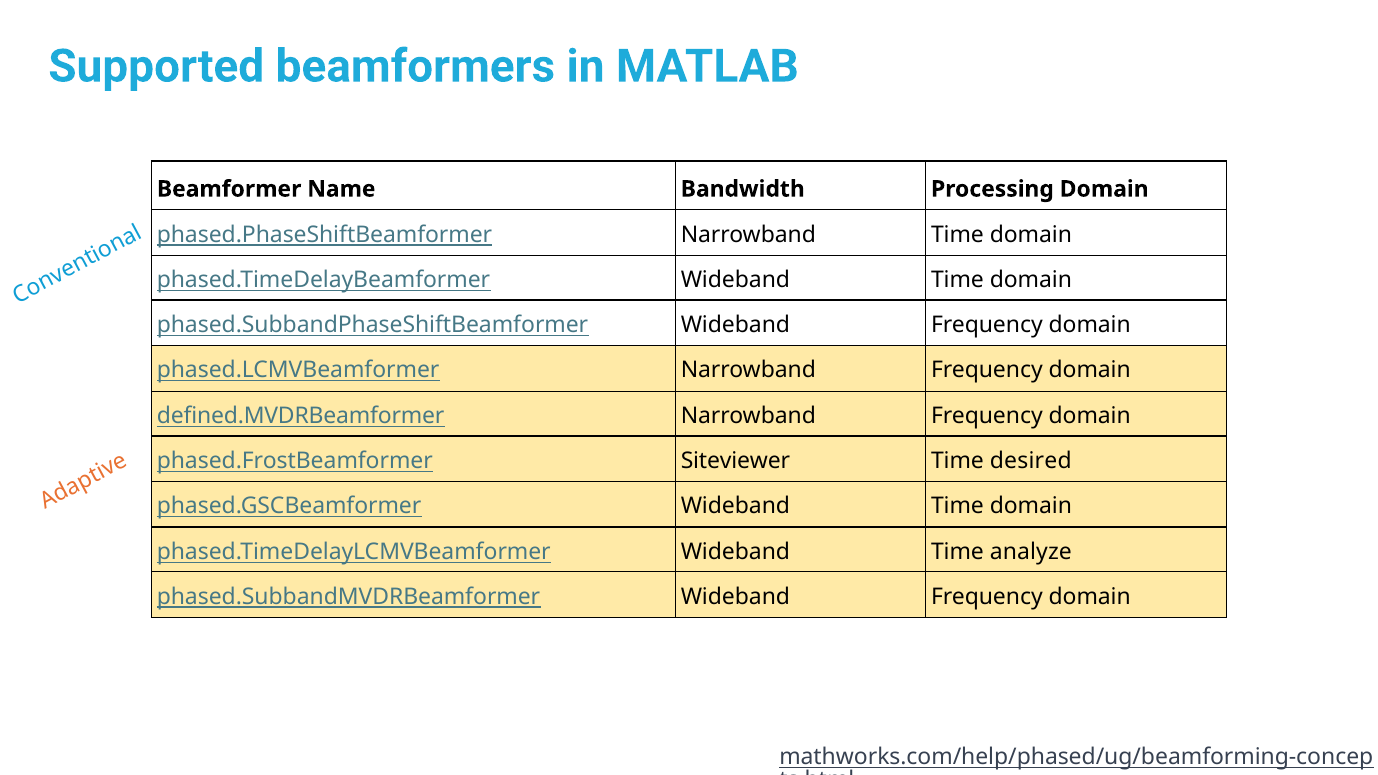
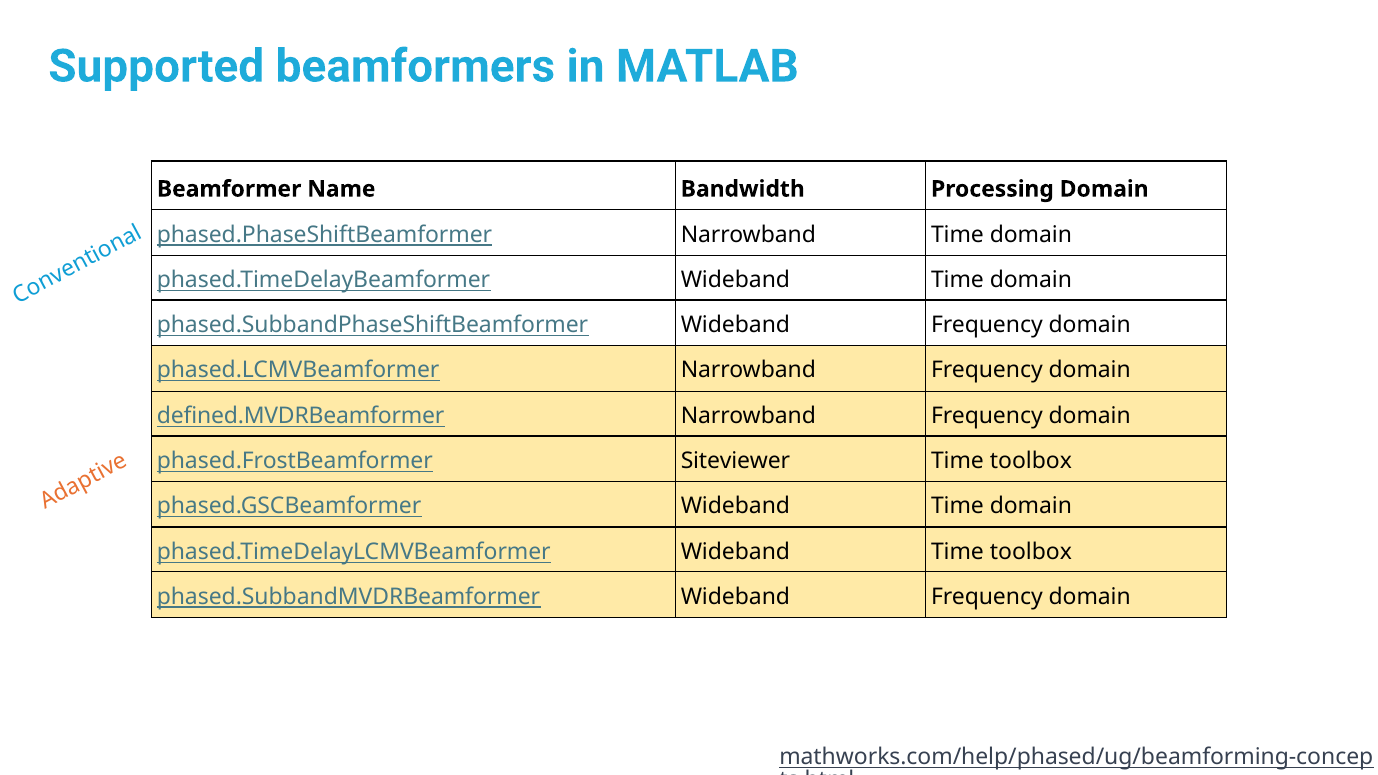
desired at (1031, 461): desired -> toolbox
Wideband Time analyze: analyze -> toolbox
